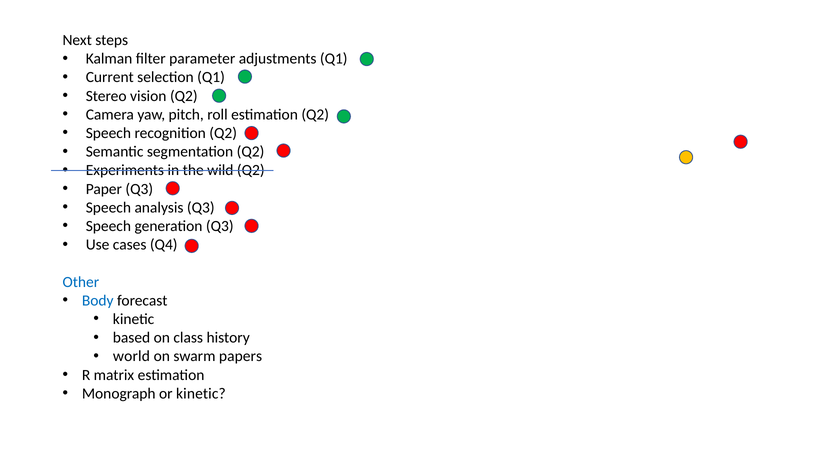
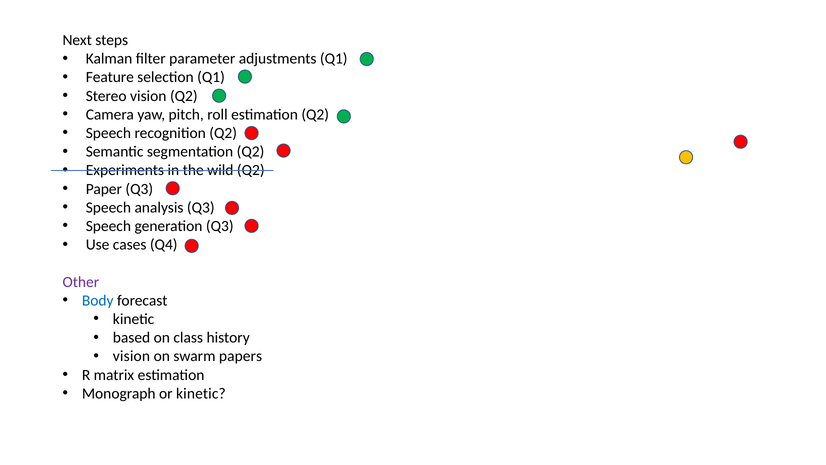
Current: Current -> Feature
Other colour: blue -> purple
world at (131, 356): world -> vision
